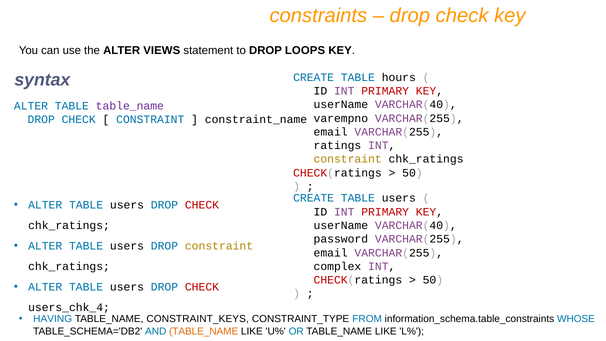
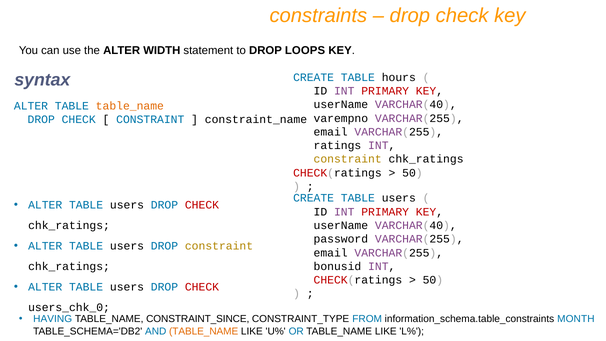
VIEWS: VIEWS -> WIDTH
table_name at (130, 106) colour: purple -> orange
complex: complex -> bonusid
users_chk_4: users_chk_4 -> users_chk_0
CONSTRAINT_KEYS: CONSTRAINT_KEYS -> CONSTRAINT_SINCE
WHOSE: WHOSE -> MONTH
